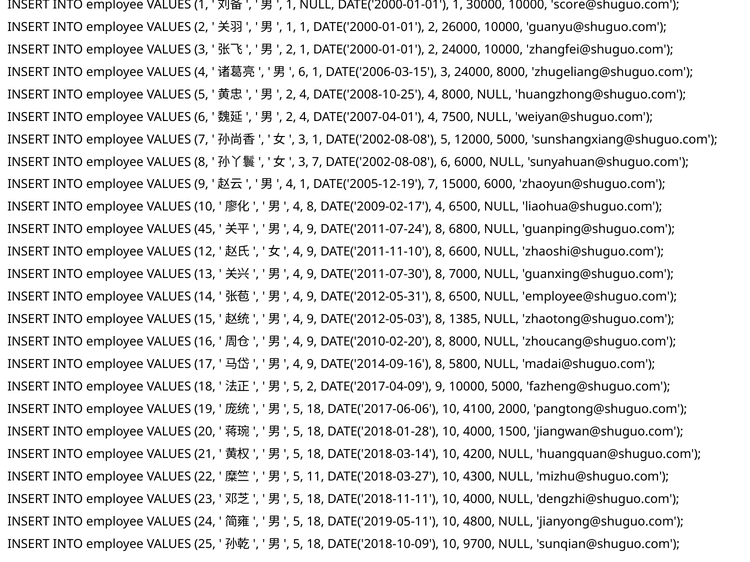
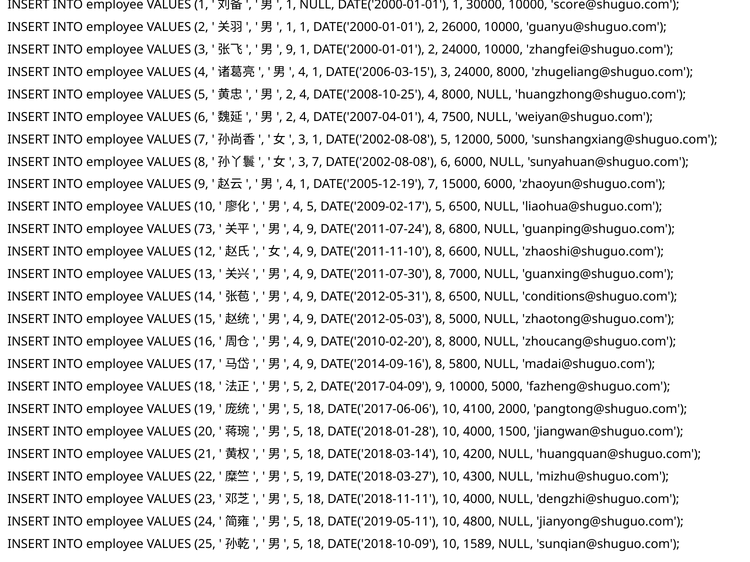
2 at (291, 50): 2 -> 9
6 at (304, 72): 6 -> 4
4 8: 8 -> 5
DATE('2009-02-17 4: 4 -> 5
45: 45 -> 73
employee@shuguo.com: employee@shuguo.com -> conditions@shuguo.com
8 1385: 1385 -> 5000
5 11: 11 -> 19
9700: 9700 -> 1589
